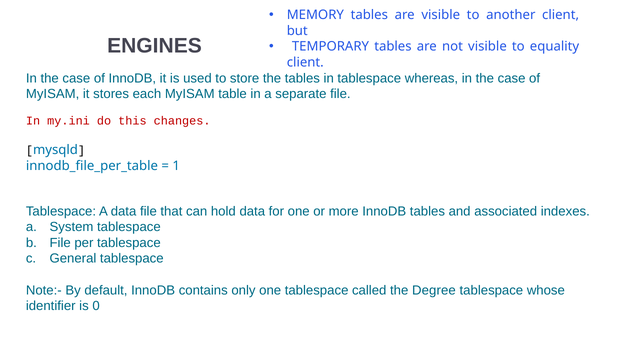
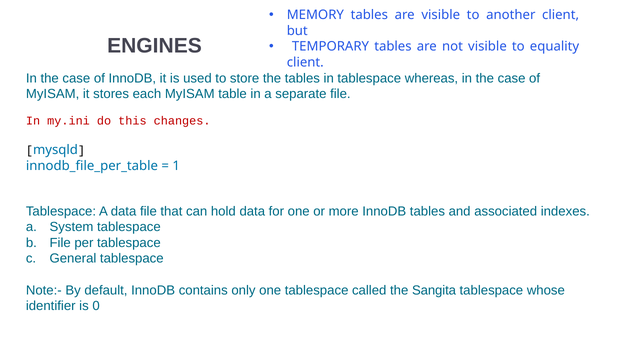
Degree: Degree -> Sangita
